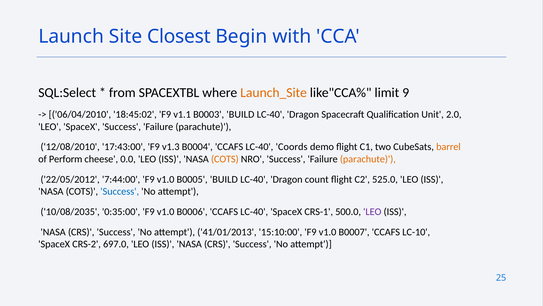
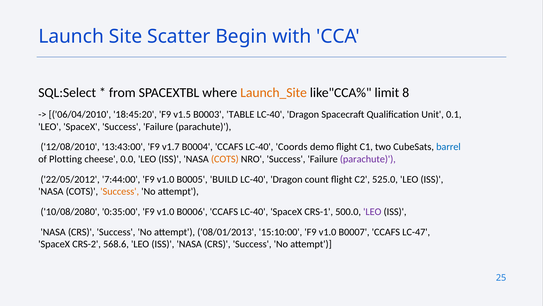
Closest: Closest -> Scatter
9: 9 -> 8
18:45:02: 18:45:02 -> 18:45:20
v1.1: v1.1 -> v1.5
B0003 BUILD: BUILD -> TABLE
2.0: 2.0 -> 0.1
17:43:00: 17:43:00 -> 13:43:00
v1.3: v1.3 -> v1.7
barrel colour: orange -> blue
Perform: Perform -> Plotting
parachute at (368, 159) colour: orange -> purple
Success at (120, 191) colour: blue -> orange
10/08/2035: 10/08/2035 -> 10/08/2080
41/01/2013: 41/01/2013 -> 08/01/2013
LC-10: LC-10 -> LC-47
697.0: 697.0 -> 568.6
